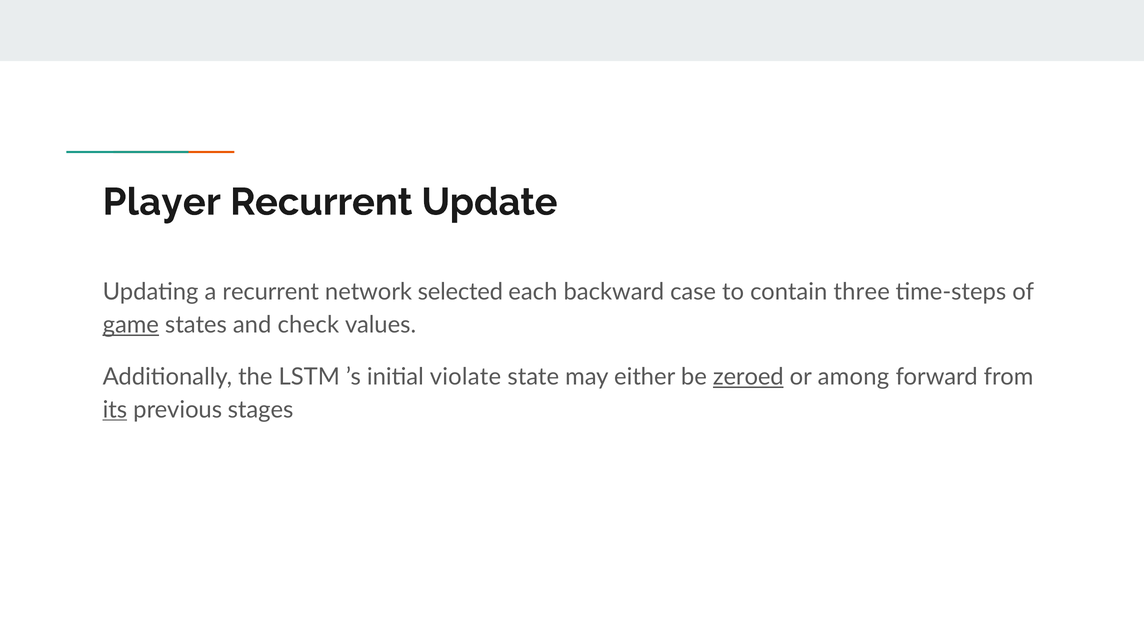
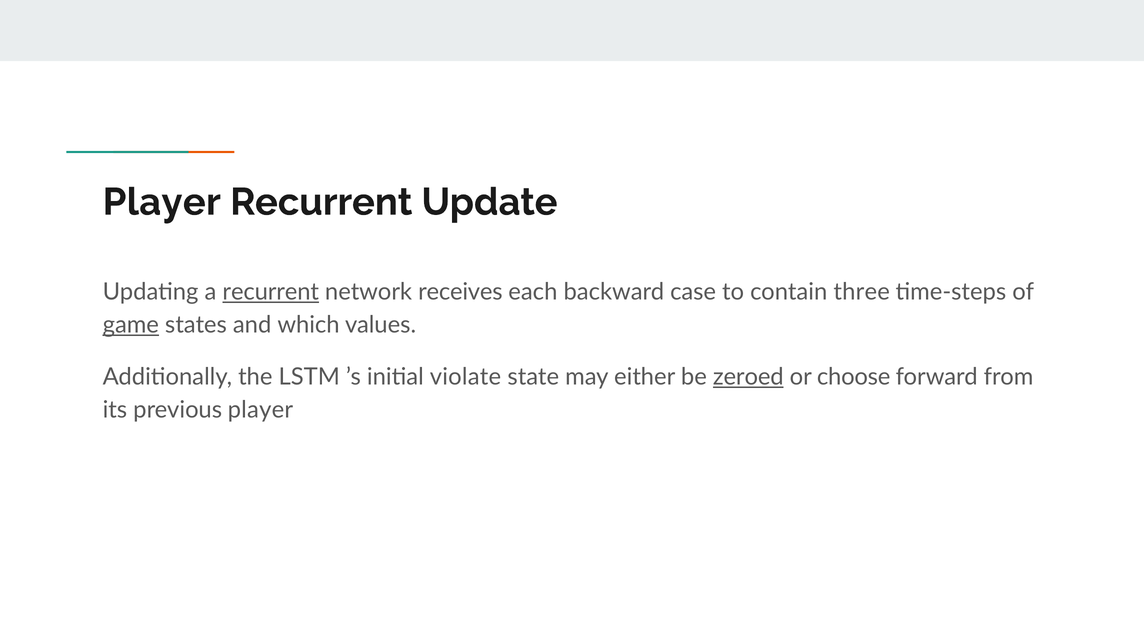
recurrent at (271, 292) underline: none -> present
selected: selected -> receives
check: check -> which
among: among -> choose
its underline: present -> none
previous stages: stages -> player
